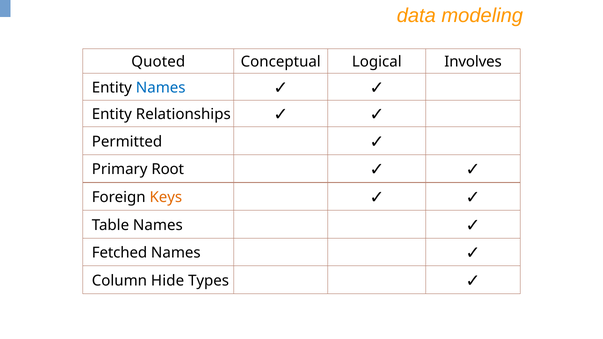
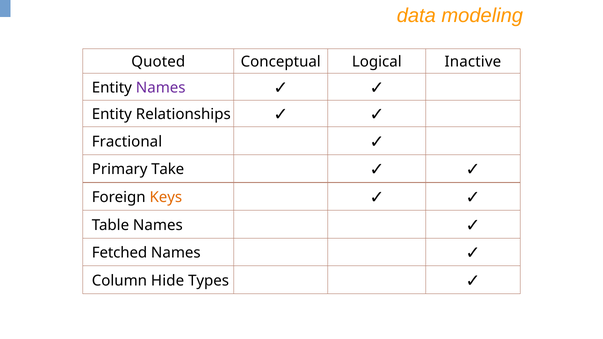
Involves: Involves -> Inactive
Names at (161, 88) colour: blue -> purple
Permitted: Permitted -> Fractional
Root: Root -> Take
